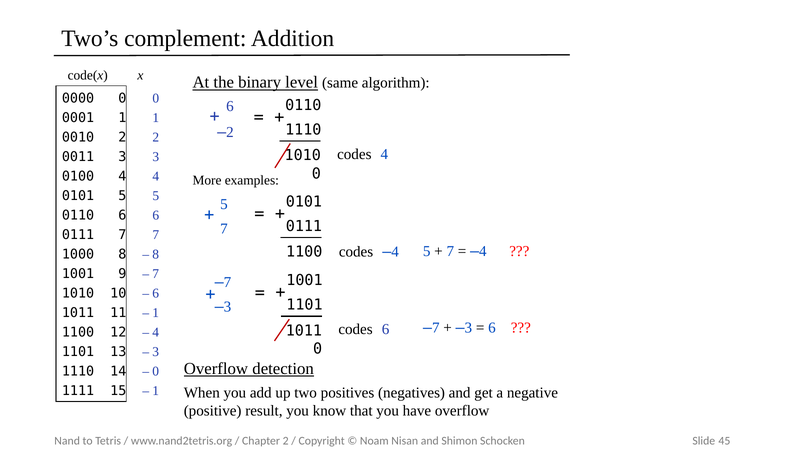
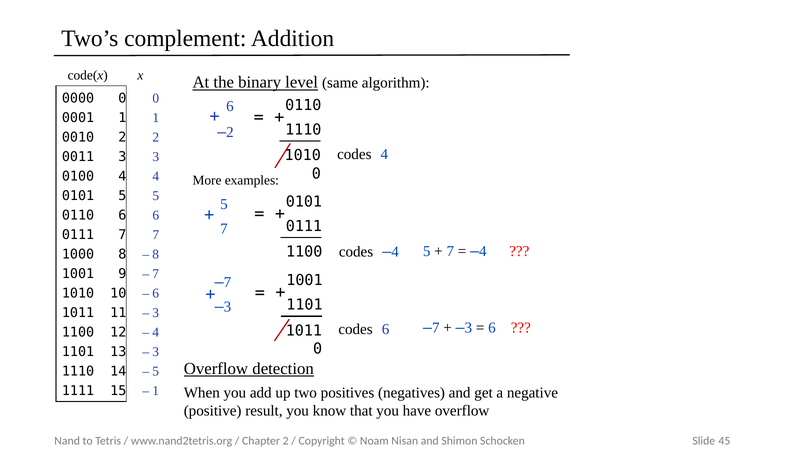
1 at (156, 313): 1 -> 3
0 at (156, 371): 0 -> 5
